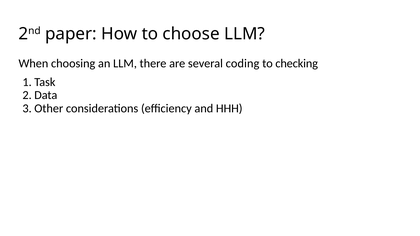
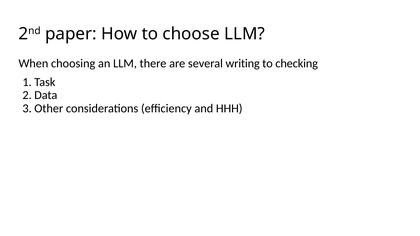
coding: coding -> writing
